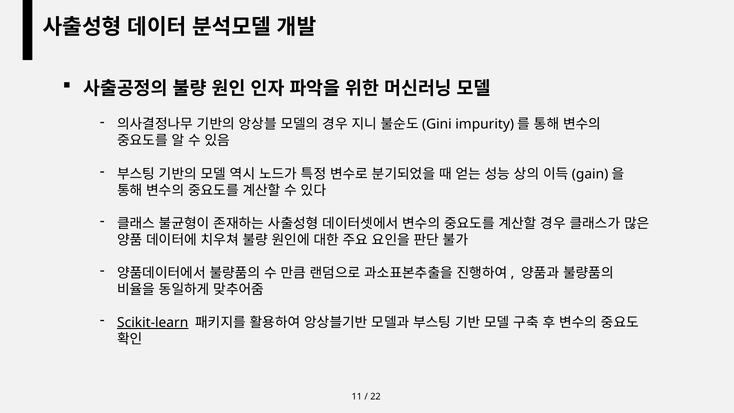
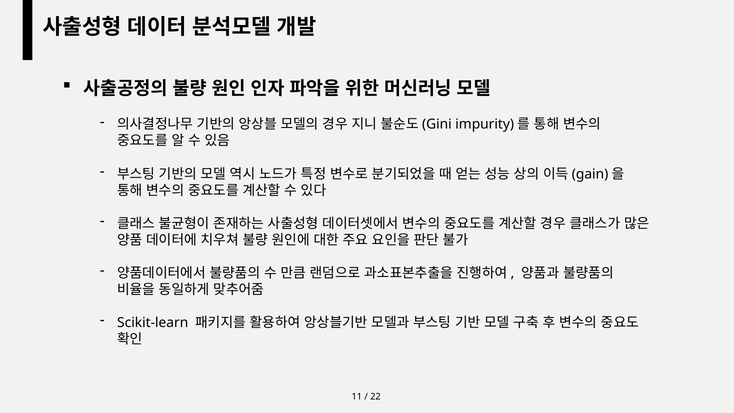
Scikit-learn underline: present -> none
